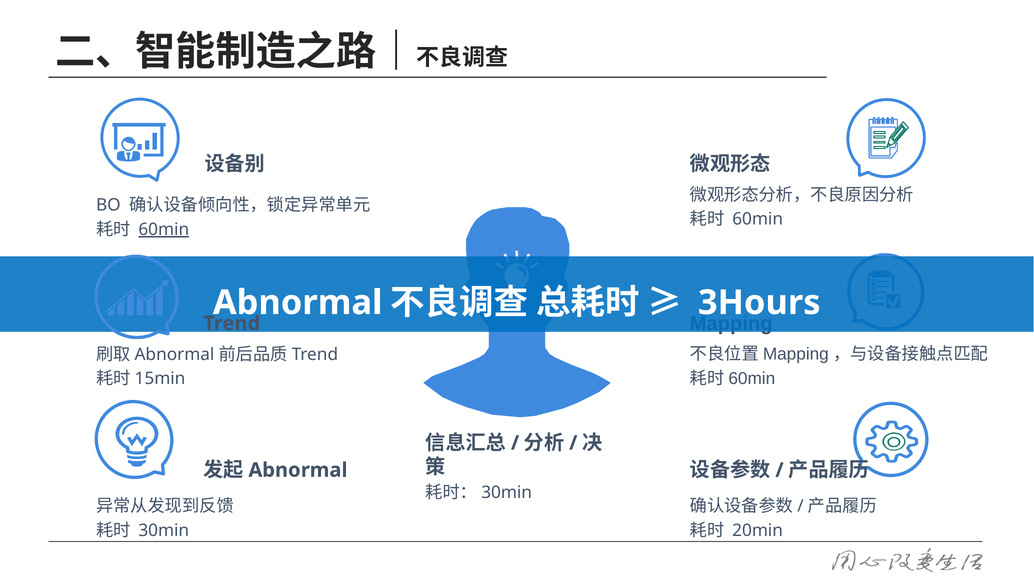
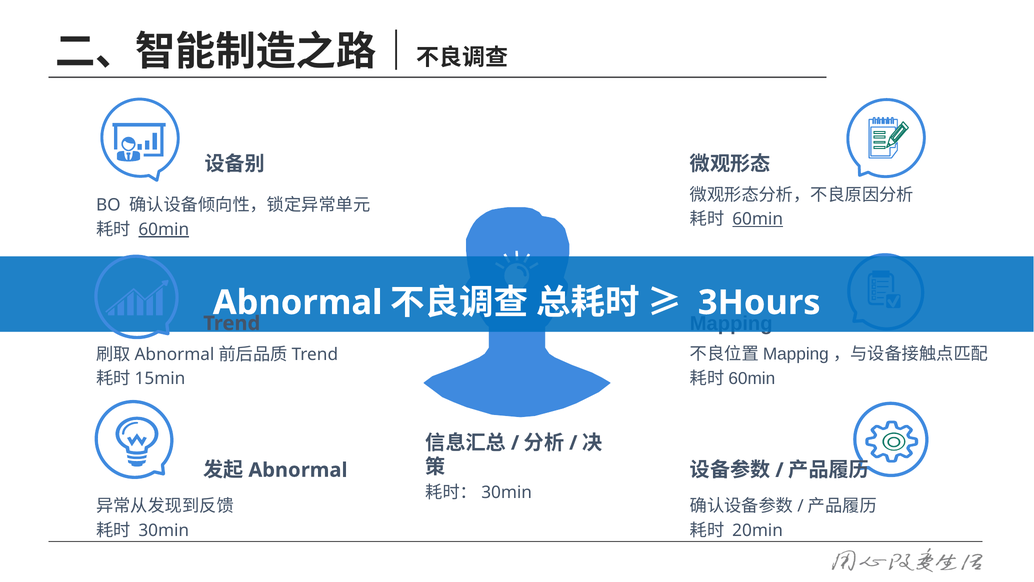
60min at (758, 219) underline: none -> present
